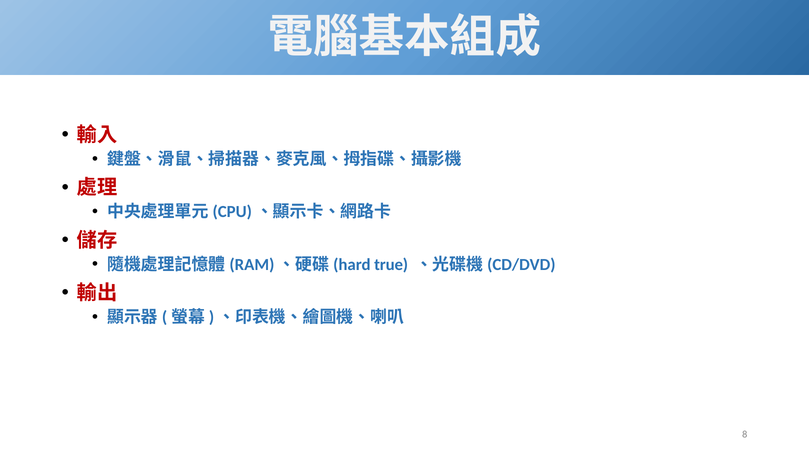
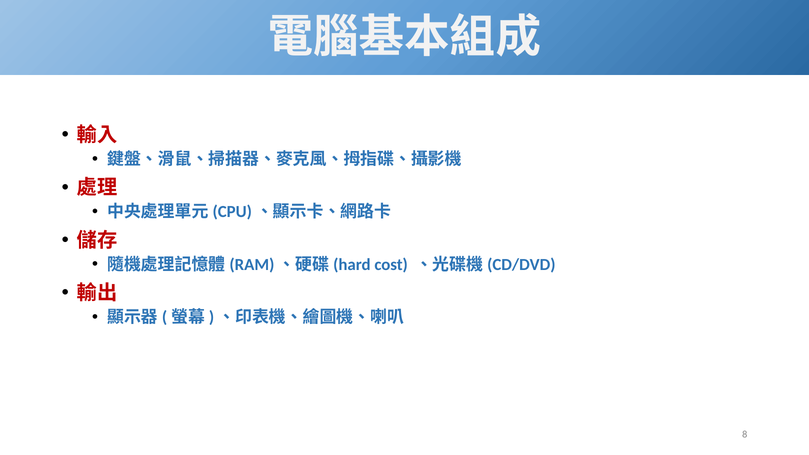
true: true -> cost
